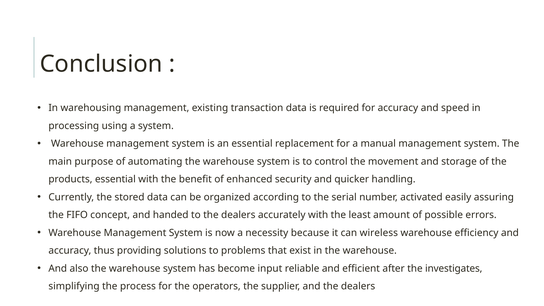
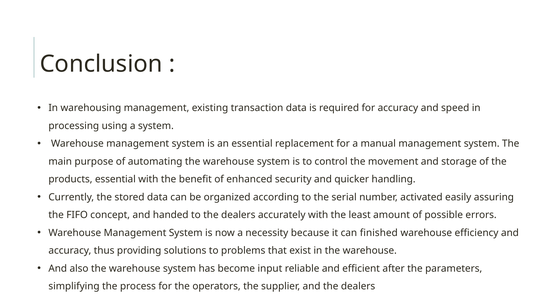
wireless: wireless -> finished
investigates: investigates -> parameters
